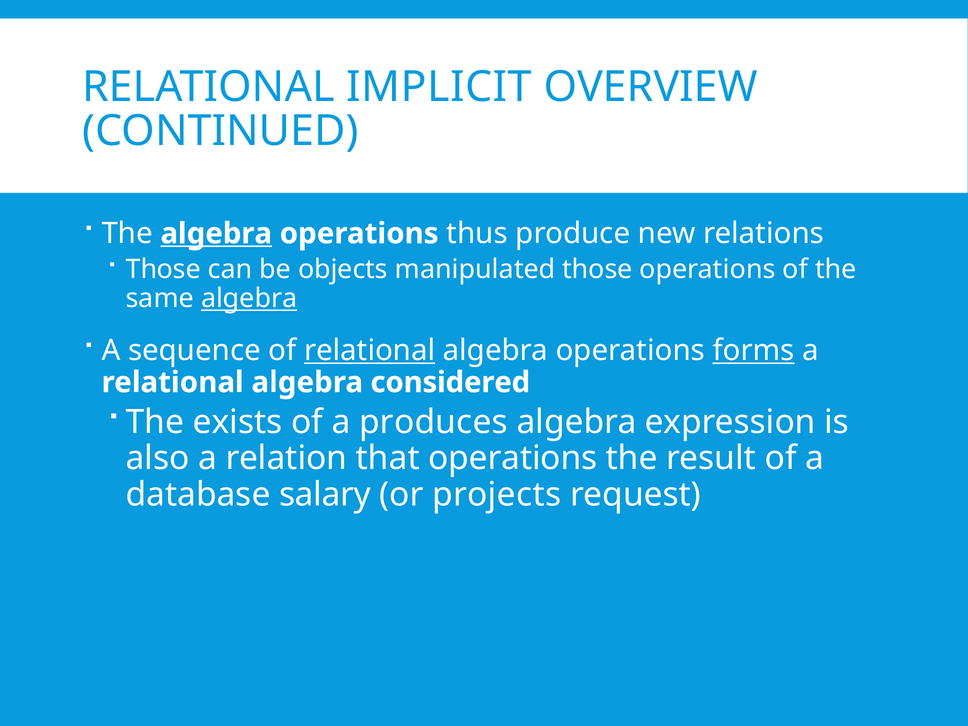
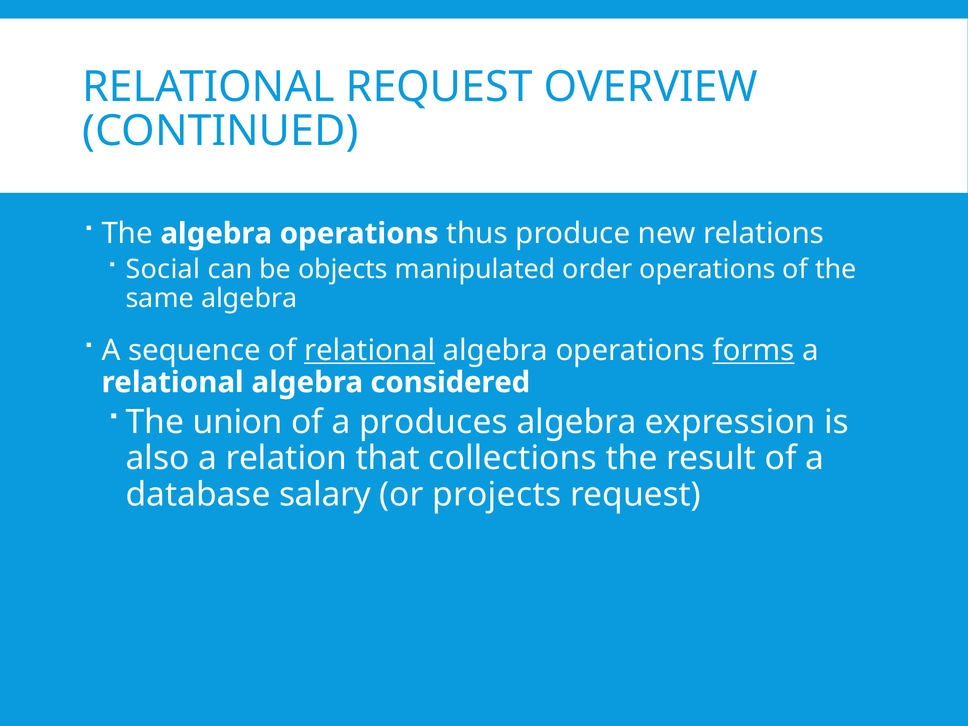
RELATIONAL IMPLICIT: IMPLICIT -> REQUEST
algebra at (216, 234) underline: present -> none
Those at (163, 270): Those -> Social
manipulated those: those -> order
algebra at (249, 299) underline: present -> none
exists: exists -> union
that operations: operations -> collections
